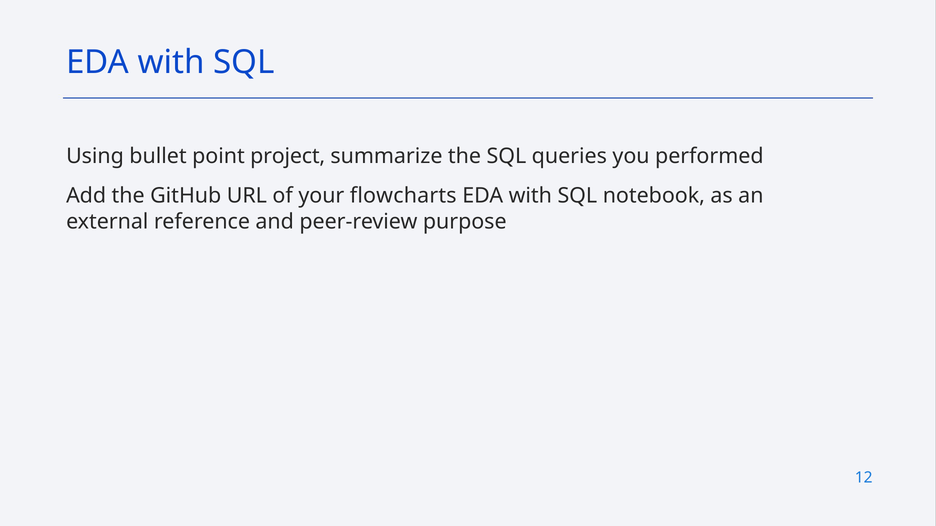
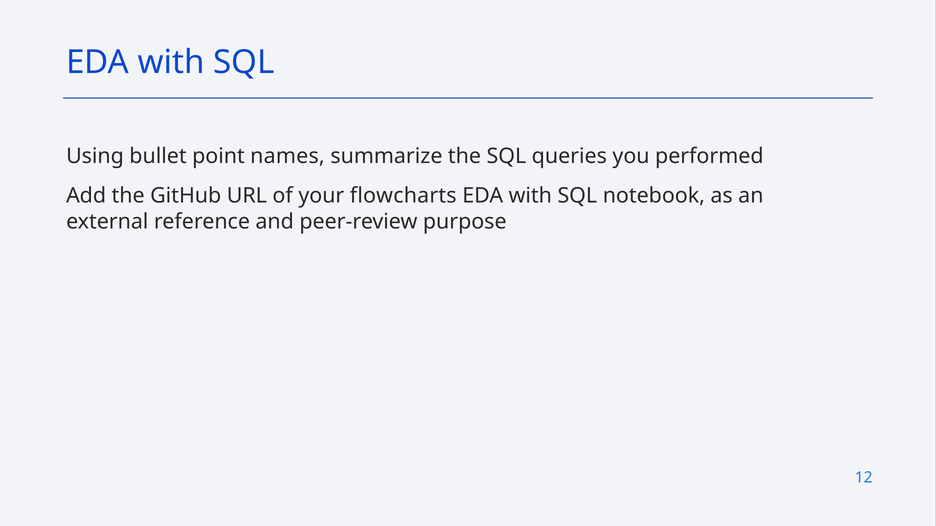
project: project -> names
